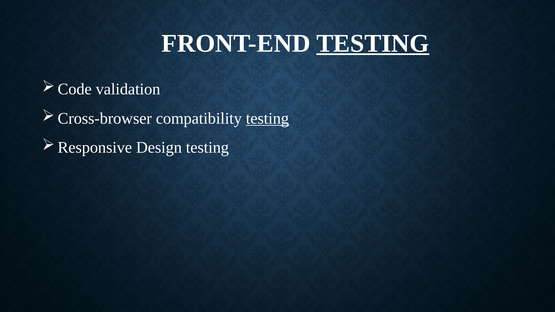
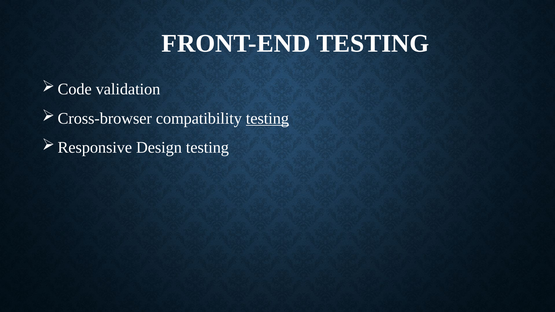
TESTING at (373, 43) underline: present -> none
